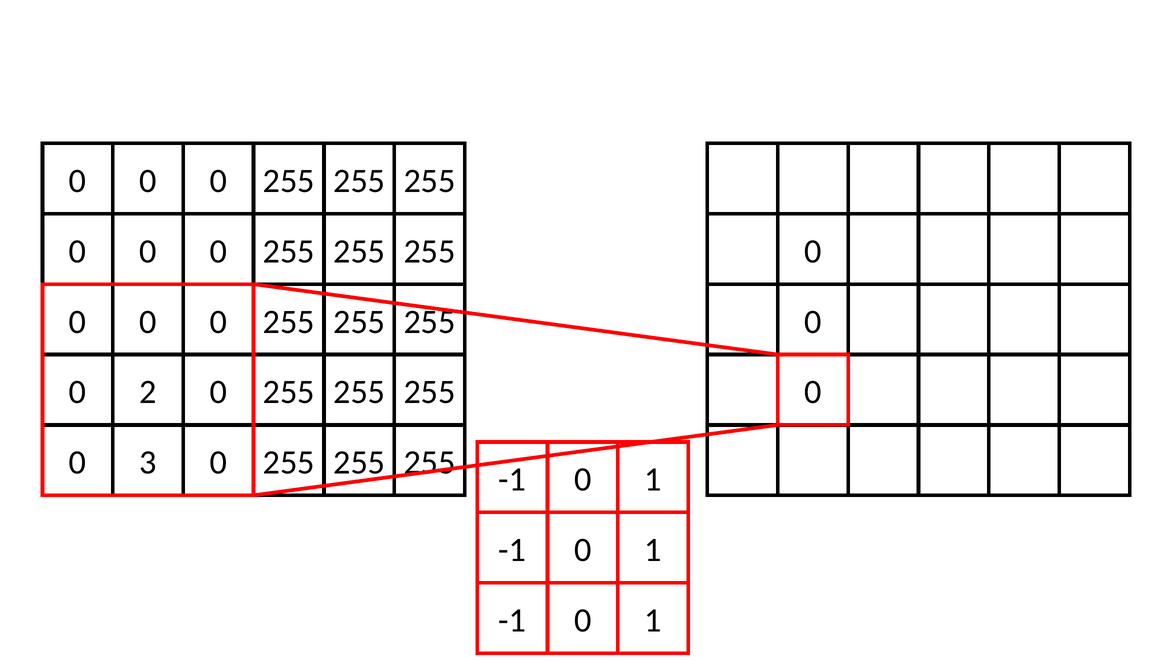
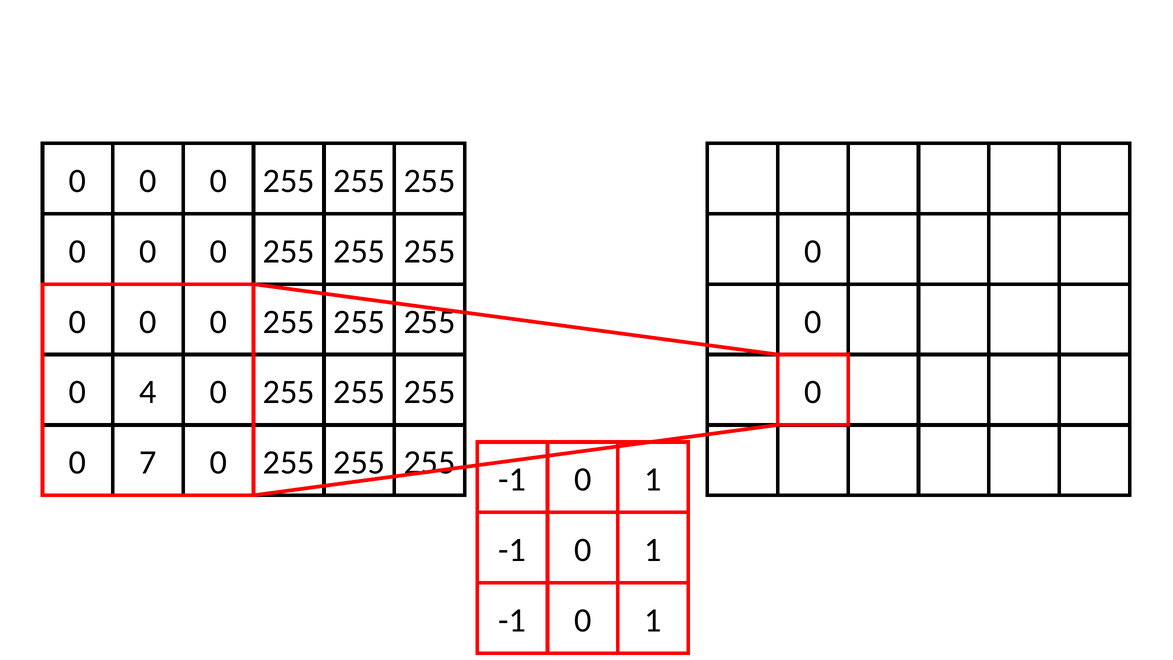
2: 2 -> 4
3: 3 -> 7
